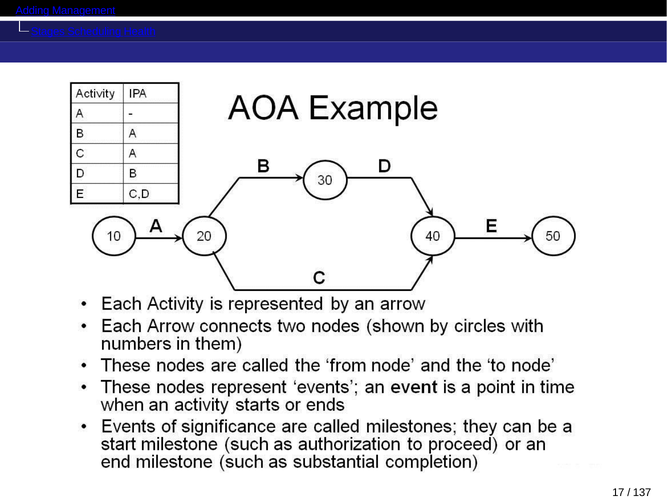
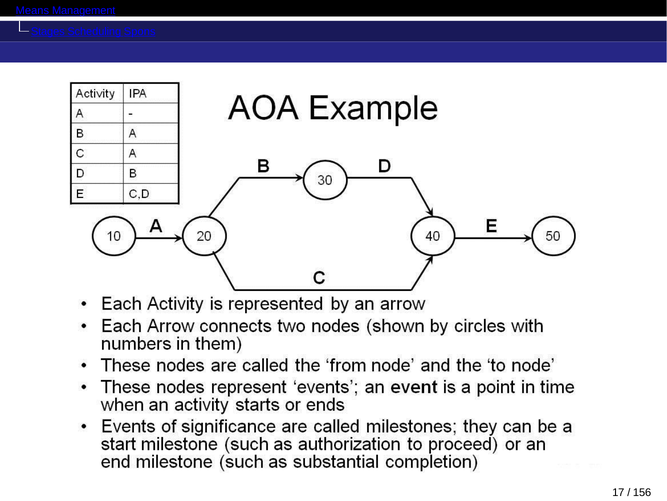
Adding: Adding -> Means
Health: Health -> Spons
137: 137 -> 156
